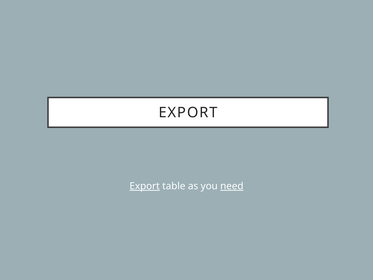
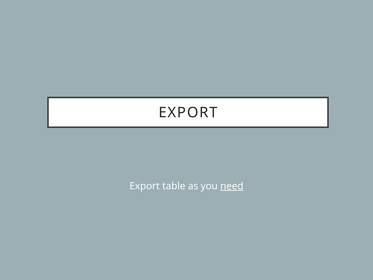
Export at (145, 186) underline: present -> none
